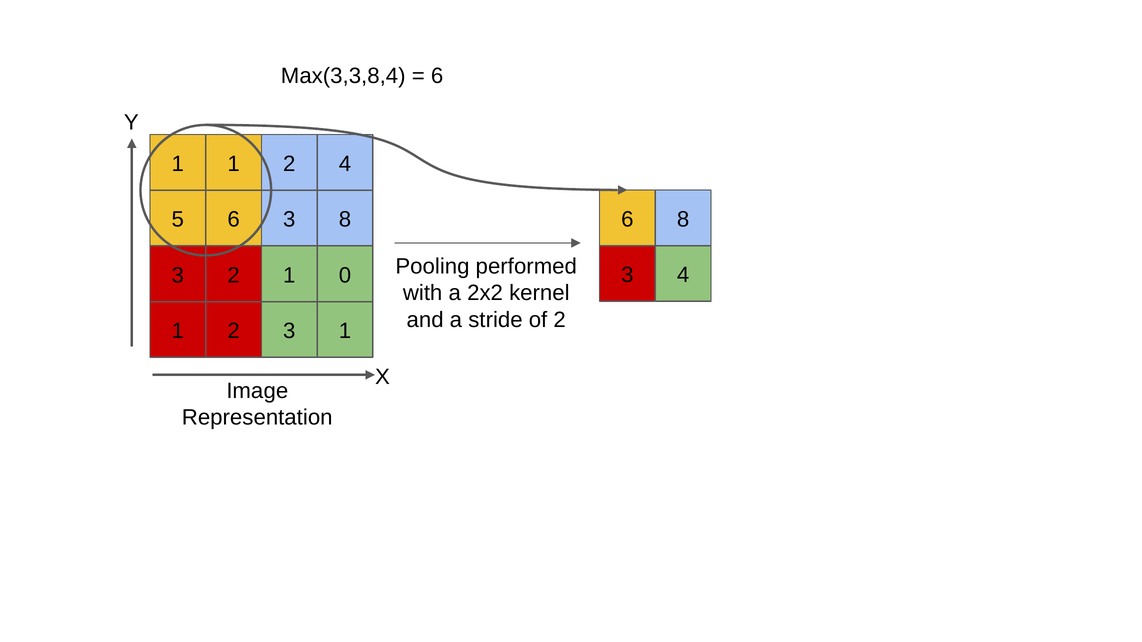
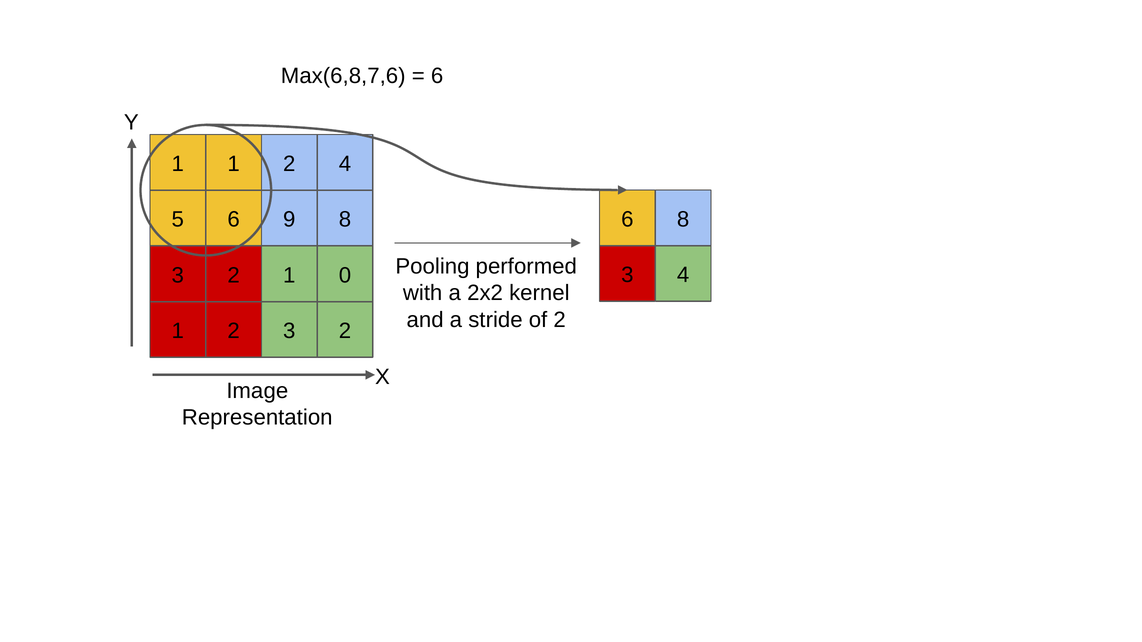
Max(3,3,8,4: Max(3,3,8,4 -> Max(6,8,7,6
6 3: 3 -> 9
2 3 1: 1 -> 2
